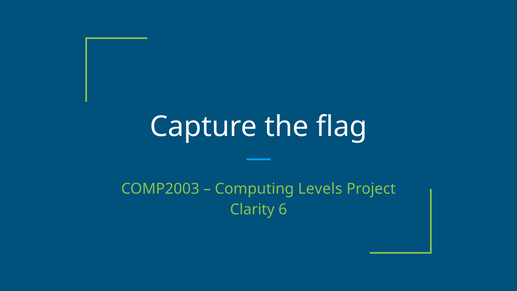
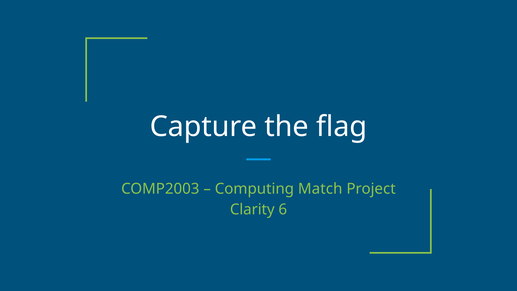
Levels: Levels -> Match
